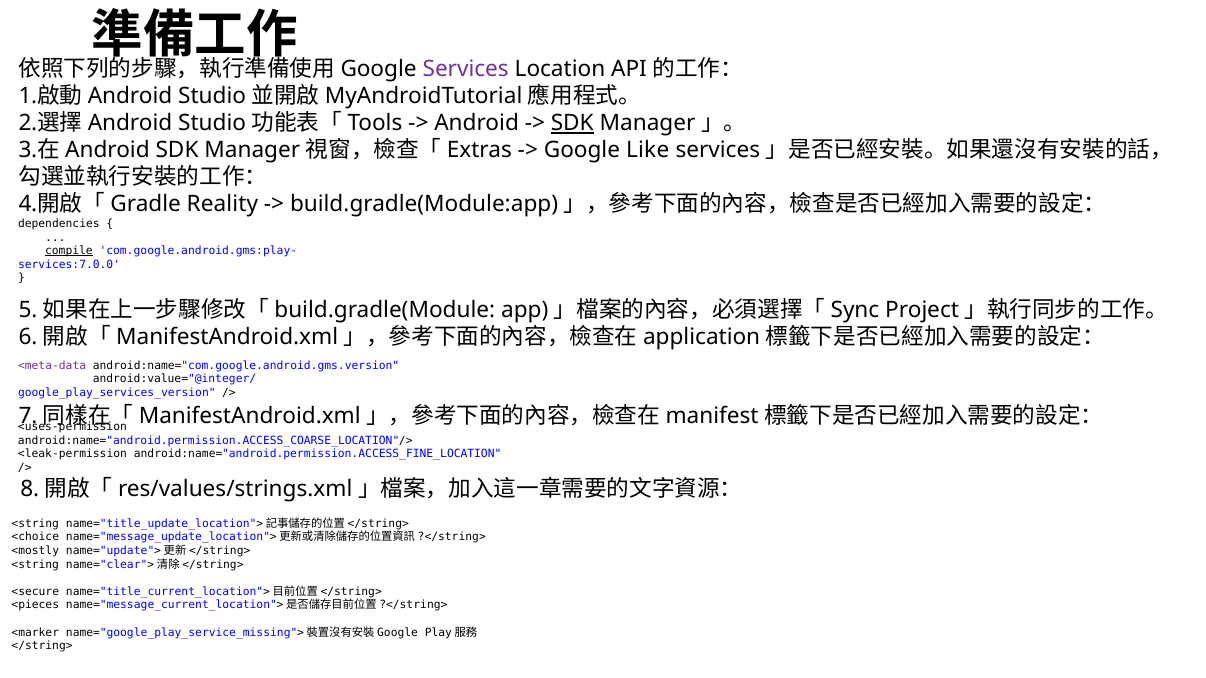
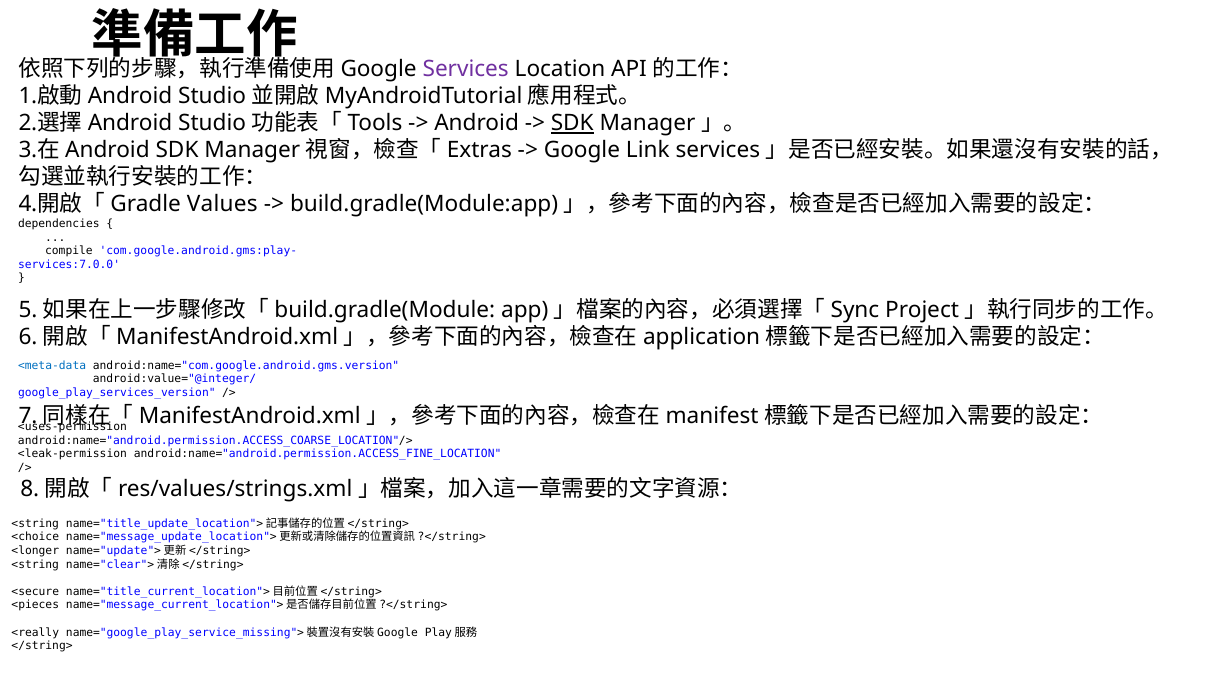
Like: Like -> Link
Reality: Reality -> Values
compile underline: present -> none
<meta-data colour: purple -> blue
<mostly: <mostly -> <longer
<marker: <marker -> <really
